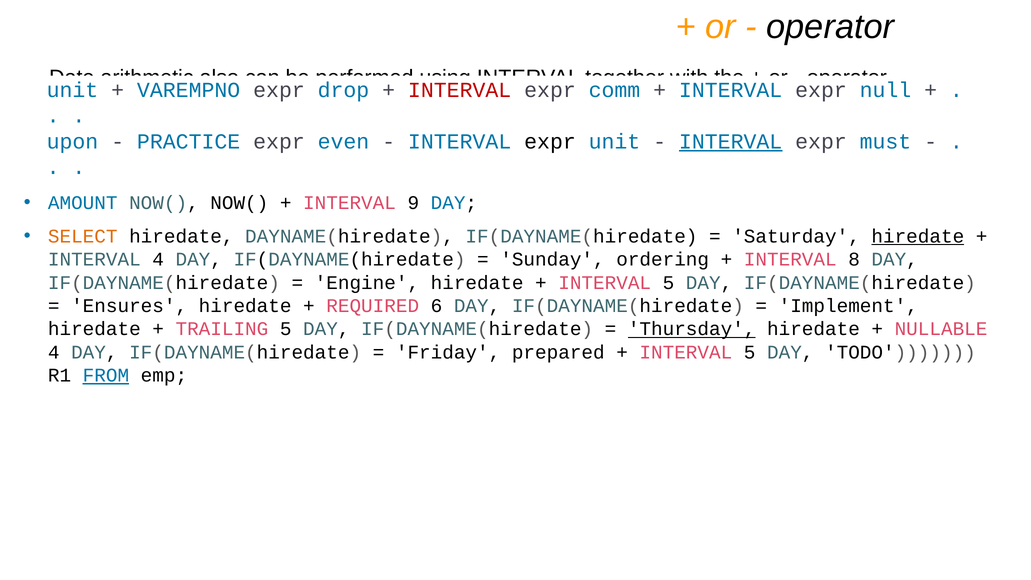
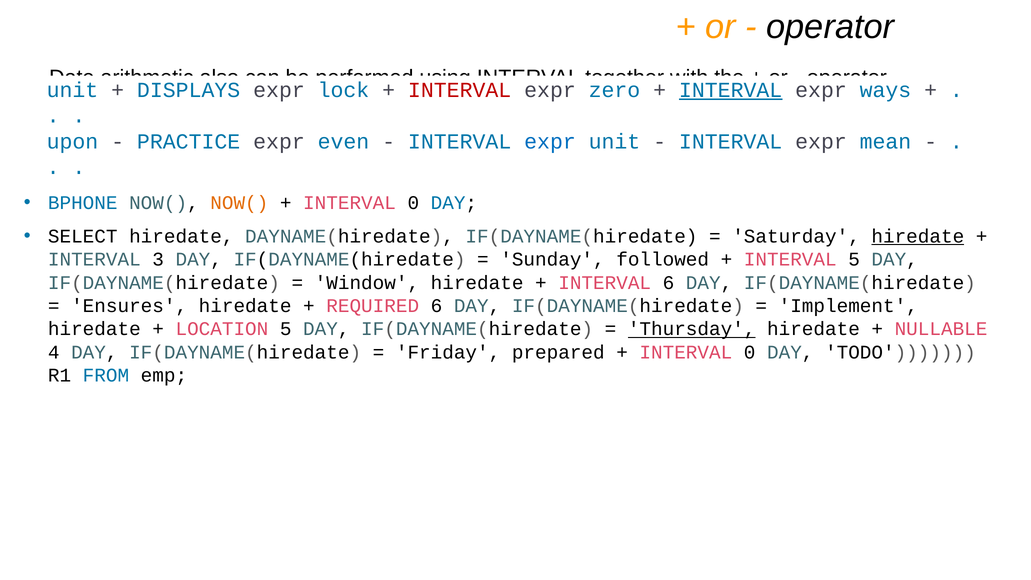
VAREMPNO: VAREMPNO -> DISPLAYS
drop: drop -> lock
comm: comm -> zero
INTERVAL at (731, 90) underline: none -> present
null: null -> ways
expr at (550, 142) colour: black -> blue
INTERVAL at (731, 142) underline: present -> none
must: must -> mean
AMOUNT: AMOUNT -> BPHONE
NOW( at (239, 203) colour: black -> orange
9 at (413, 203): 9 -> 0
SELECT colour: orange -> black
INTERVAL 4: 4 -> 3
ordering: ordering -> followed
INTERVAL 8: 8 -> 5
Engine: Engine -> Window
5 at (668, 283): 5 -> 6
TRAILING: TRAILING -> LOCATION
5 at (750, 352): 5 -> 0
FROM underline: present -> none
